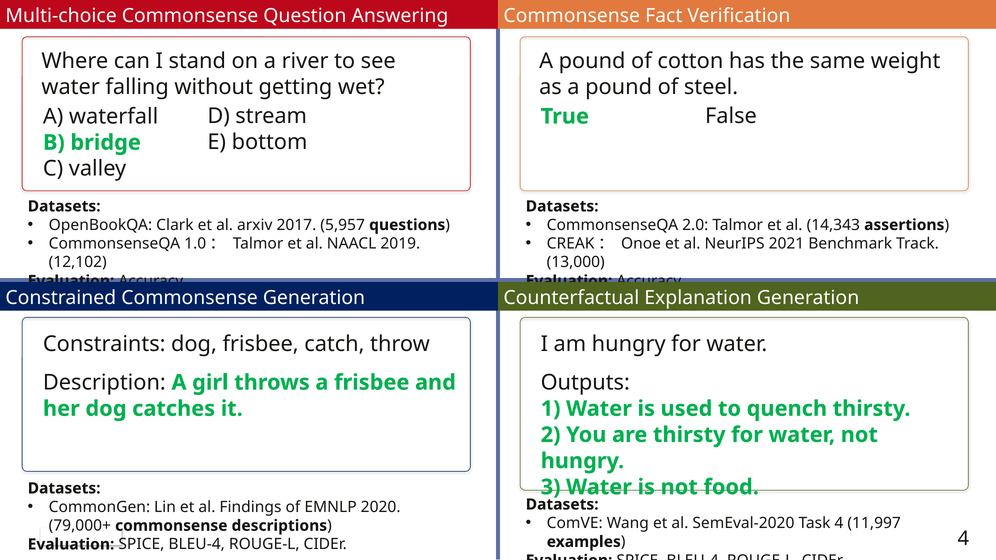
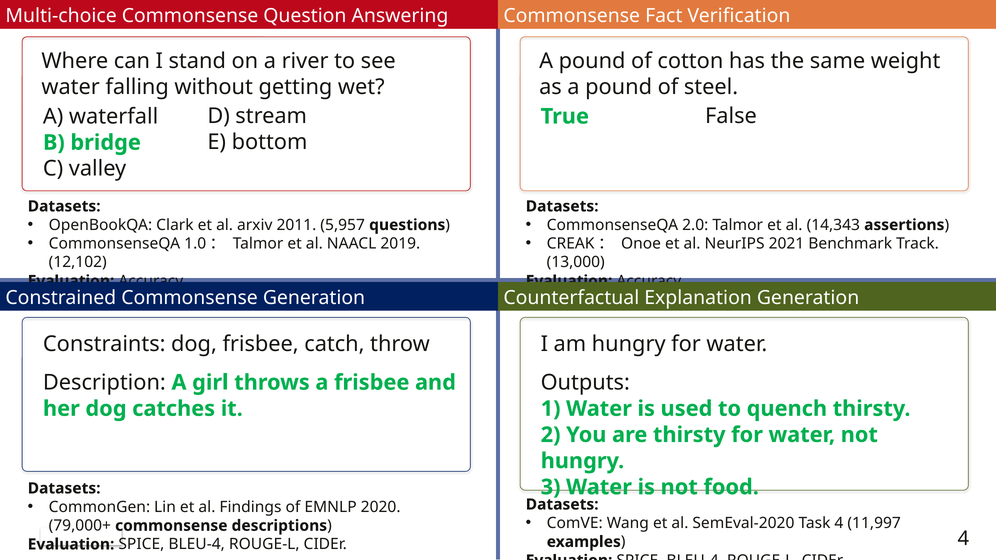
2017: 2017 -> 2011
